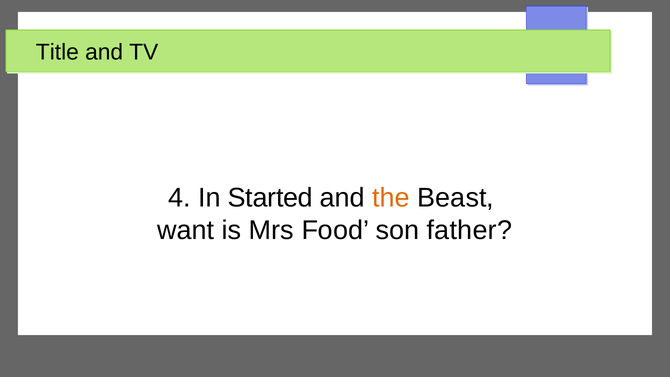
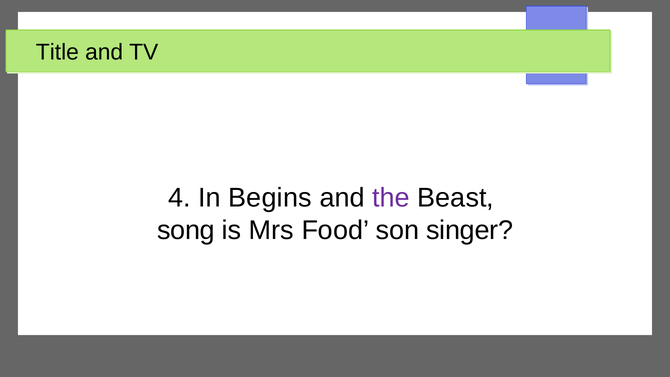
Started: Started -> Begins
the colour: orange -> purple
want: want -> song
father: father -> singer
